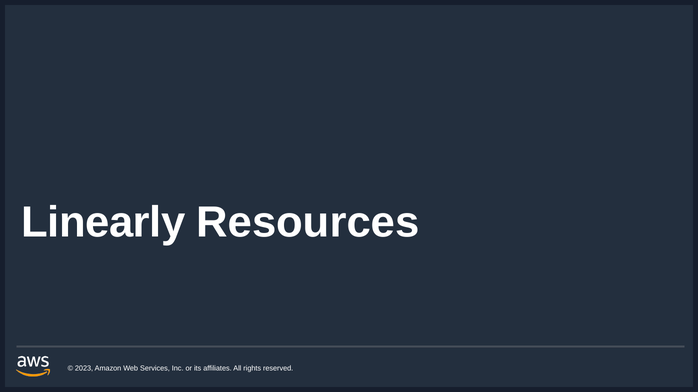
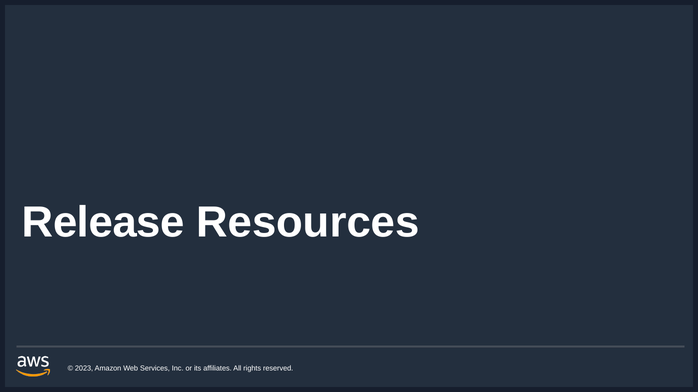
Linearly: Linearly -> Release
